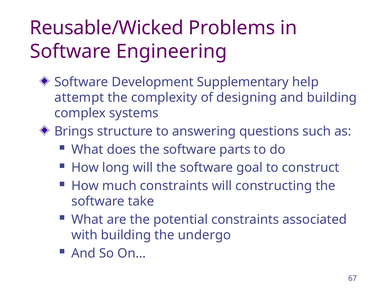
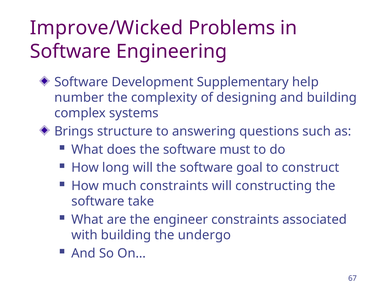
Reusable/Wicked: Reusable/Wicked -> Improve/Wicked
attempt: attempt -> number
parts: parts -> must
potential: potential -> engineer
